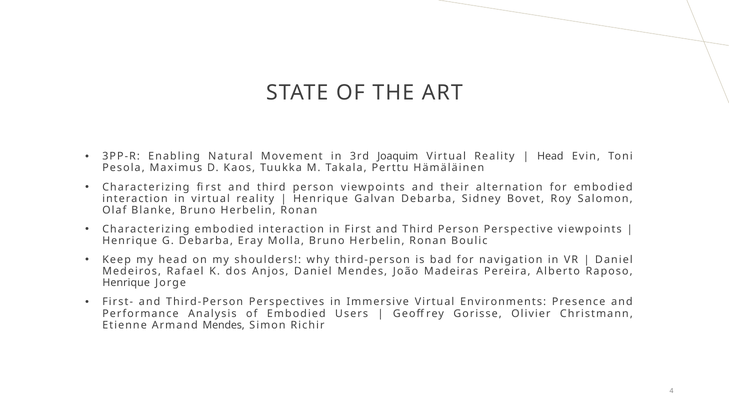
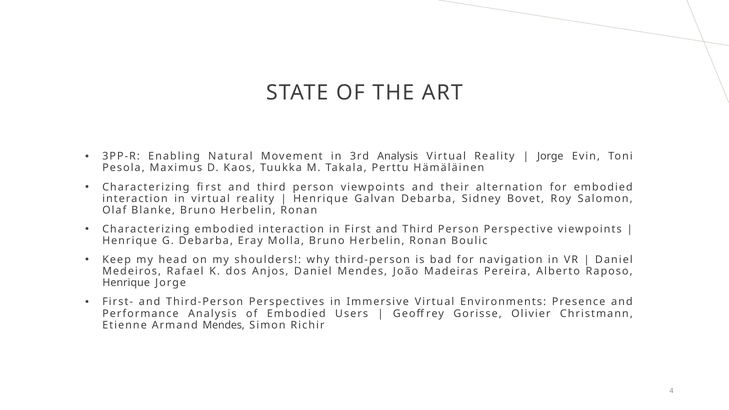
3rd Joaquim: Joaquim -> Analysis
Head at (550, 156): Head -> Jorge
